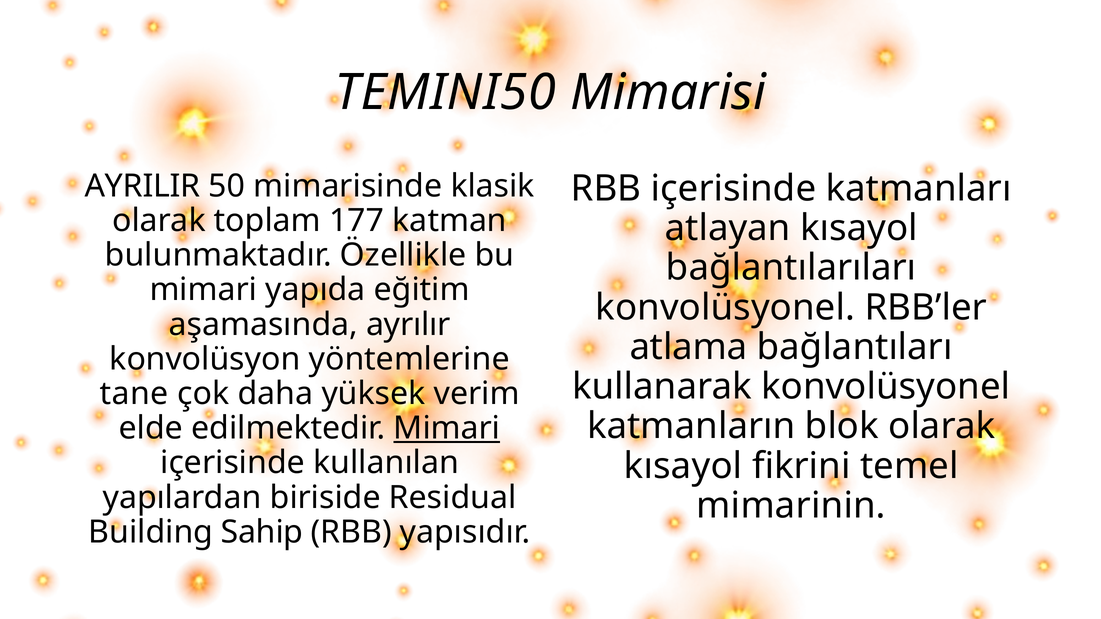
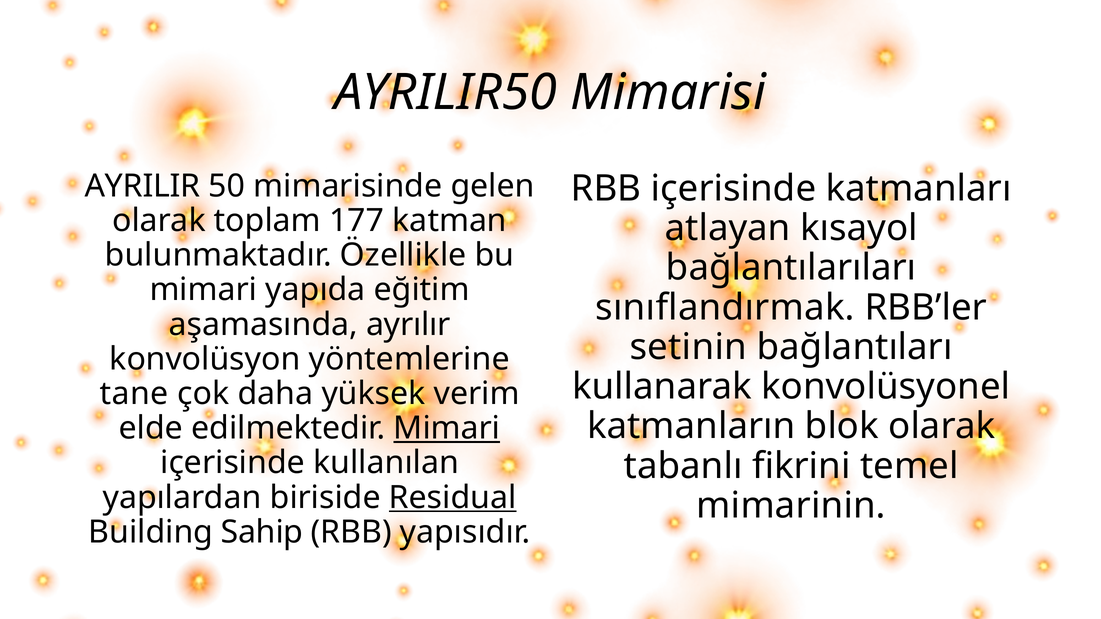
TEMINI50: TEMINI50 -> AYRILIR50
klasik: klasik -> gelen
konvolüsyonel at (725, 308): konvolüsyonel -> sınıflandırmak
atlama: atlama -> setinin
kısayol at (683, 466): kısayol -> tabanlı
Residual underline: none -> present
